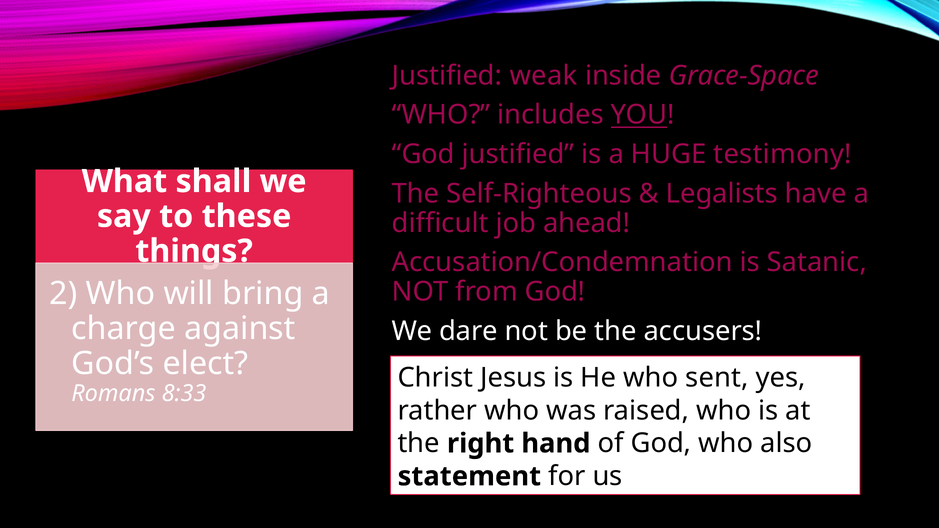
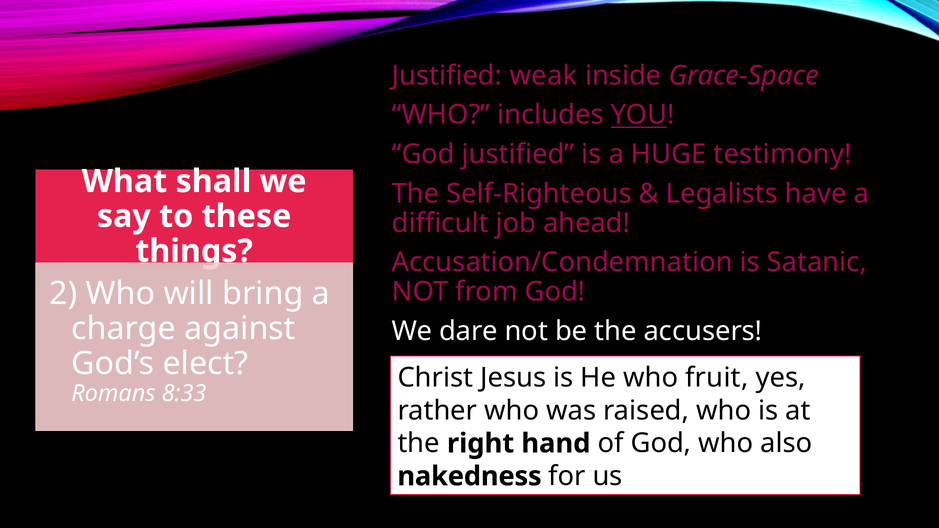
sent: sent -> fruit
statement: statement -> nakedness
